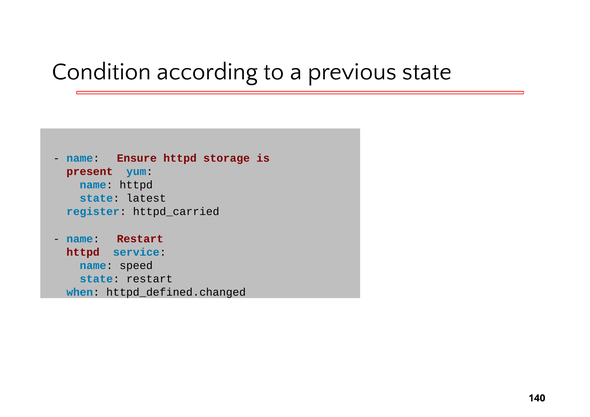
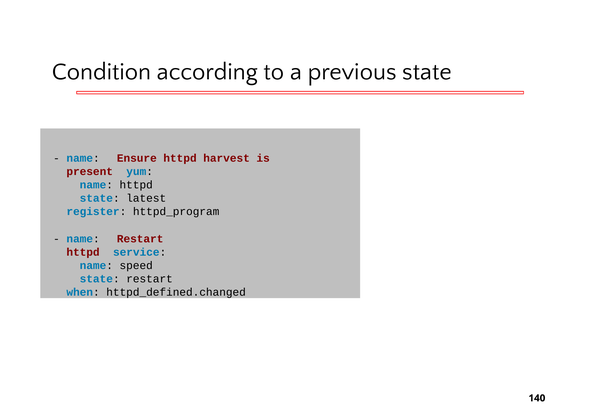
storage: storage -> harvest
httpd_carried: httpd_carried -> httpd_program
